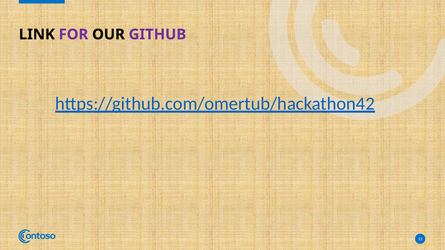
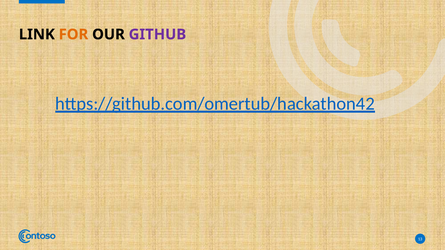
FOR colour: purple -> orange
